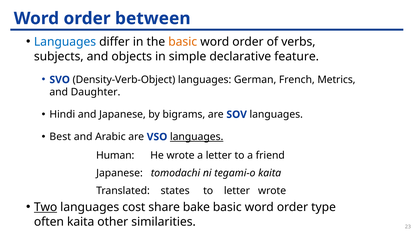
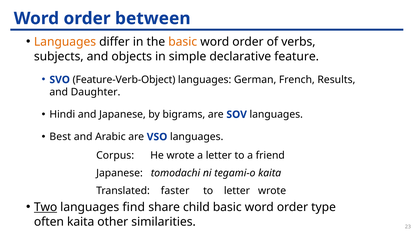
Languages at (65, 42) colour: blue -> orange
Density-Verb-Object: Density-Verb-Object -> Feature-Verb-Object
Metrics: Metrics -> Results
languages at (197, 137) underline: present -> none
Human: Human -> Corpus
states: states -> faster
cost: cost -> find
bake: bake -> child
